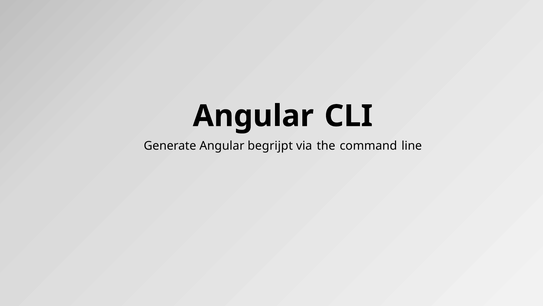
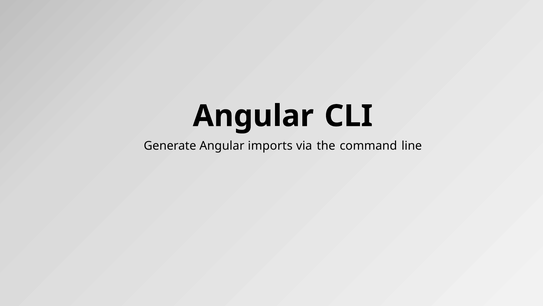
begrijpt: begrijpt -> imports
